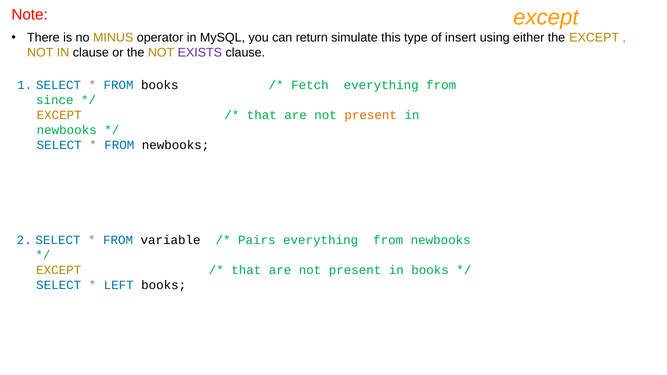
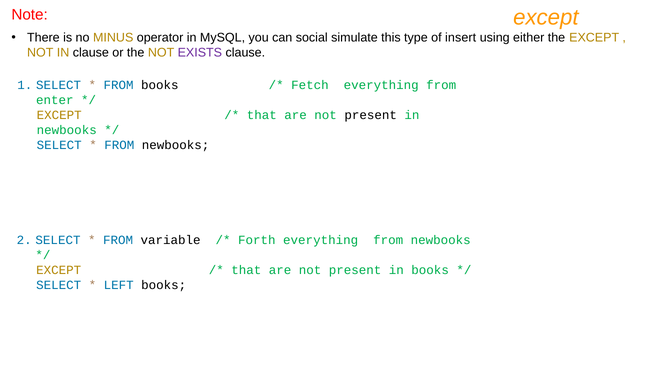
return: return -> social
since: since -> enter
present at (371, 115) colour: orange -> black
Pairs: Pairs -> Forth
